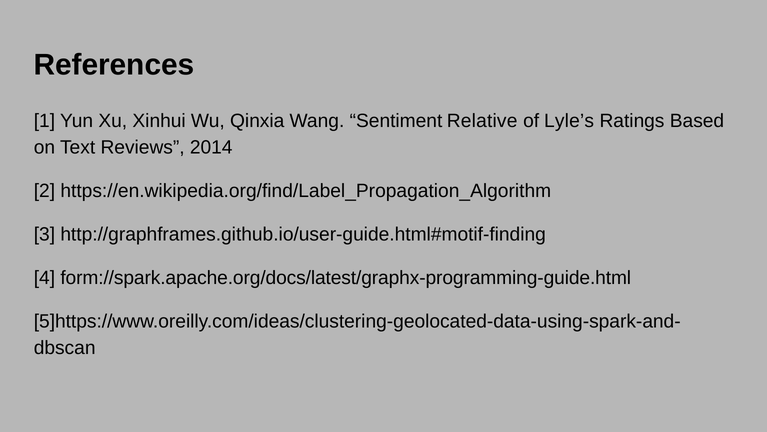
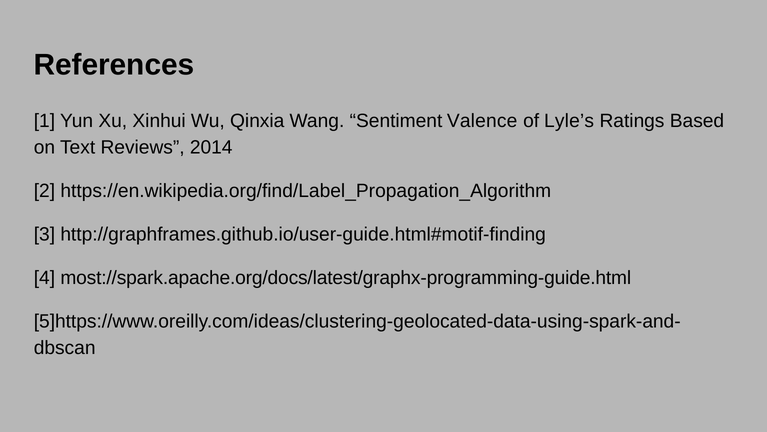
Relative: Relative -> Valence
form://spark.apache.org/docs/latest/graphx-programming-guide.html: form://spark.apache.org/docs/latest/graphx-programming-guide.html -> most://spark.apache.org/docs/latest/graphx-programming-guide.html
